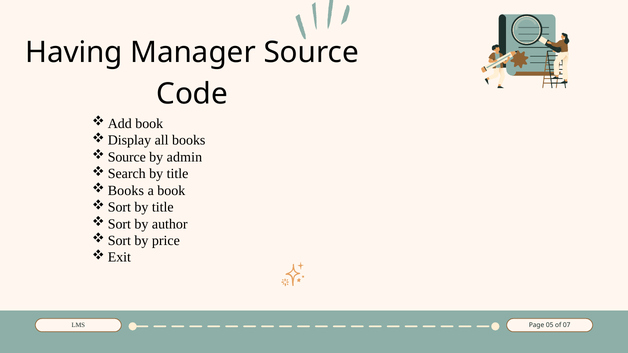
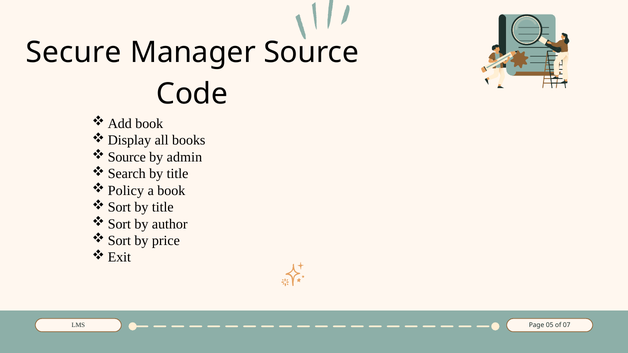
Having: Having -> Secure
Books at (126, 191): Books -> Policy
